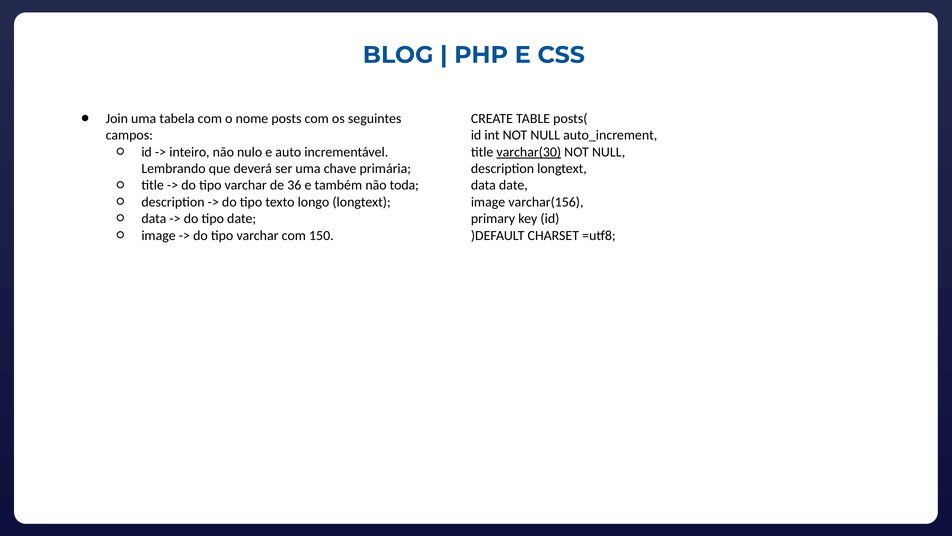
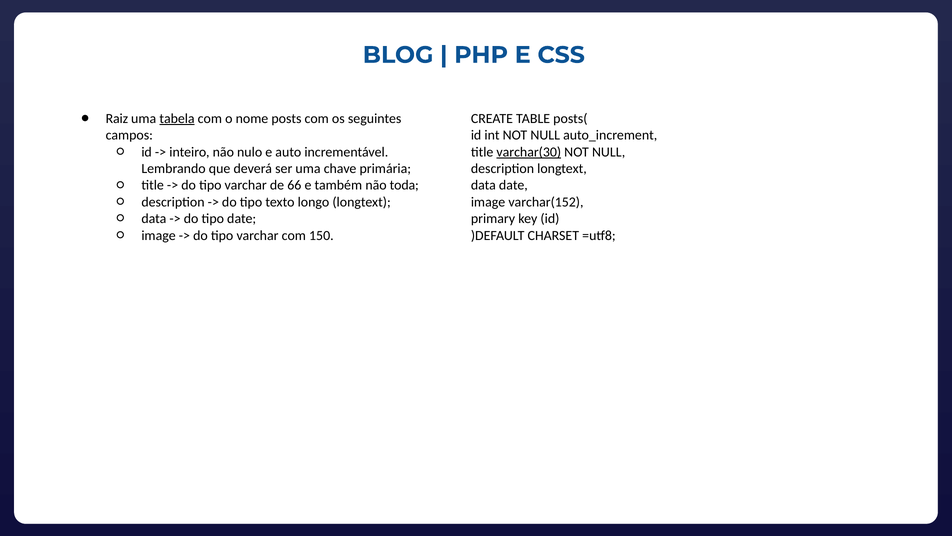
Join: Join -> Raiz
tabela underline: none -> present
36: 36 -> 66
varchar(156: varchar(156 -> varchar(152
